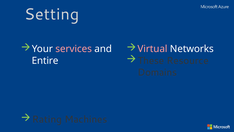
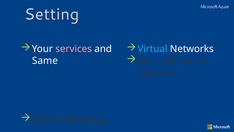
Virtual colour: pink -> light blue
Entire: Entire -> Same
Domains: Domains -> Network
Rating: Rating -> Define
